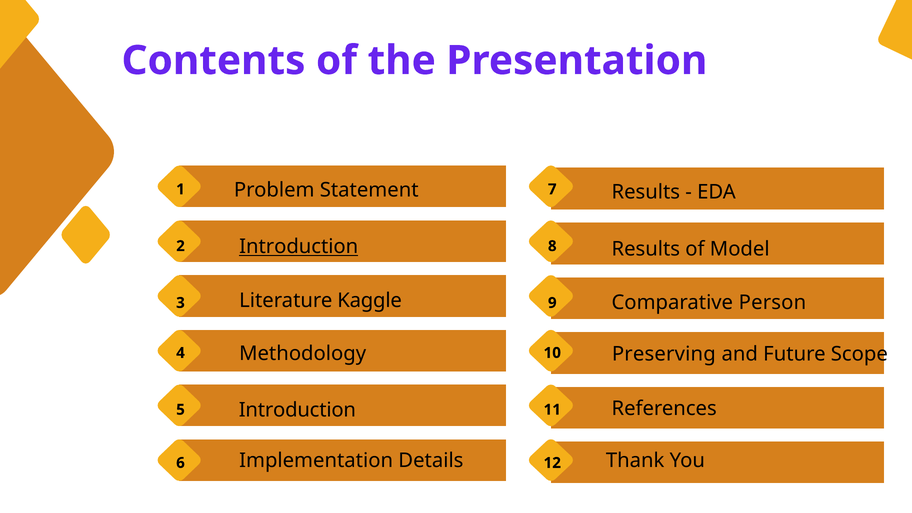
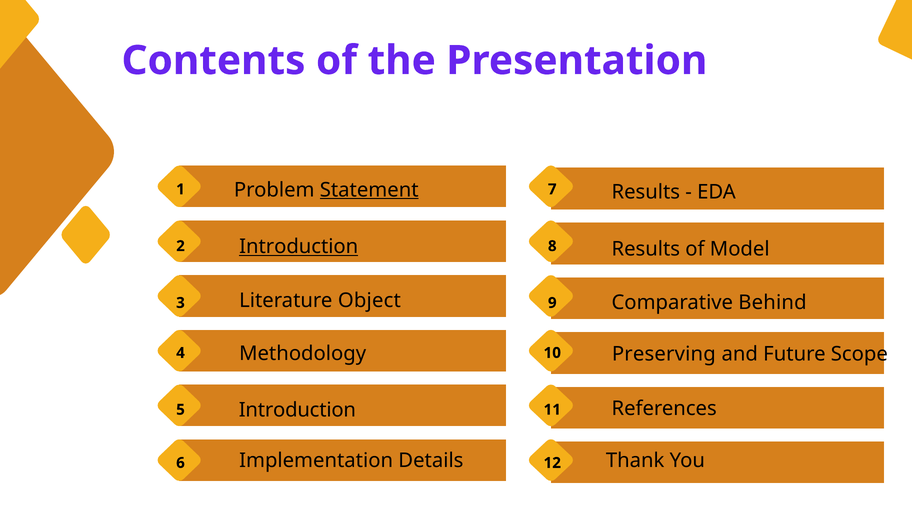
Statement underline: none -> present
Kaggle: Kaggle -> Object
Person: Person -> Behind
